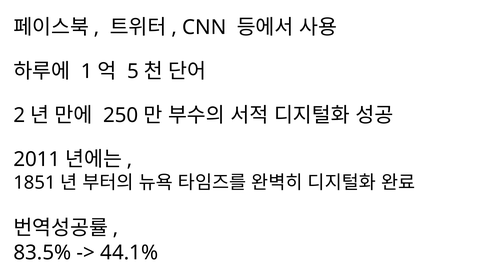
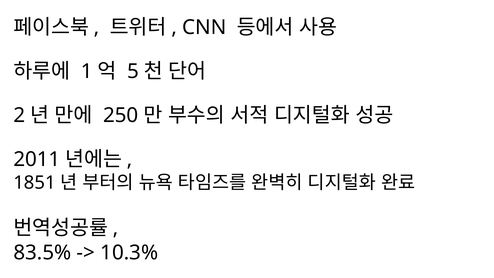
44.1%: 44.1% -> 10.3%
